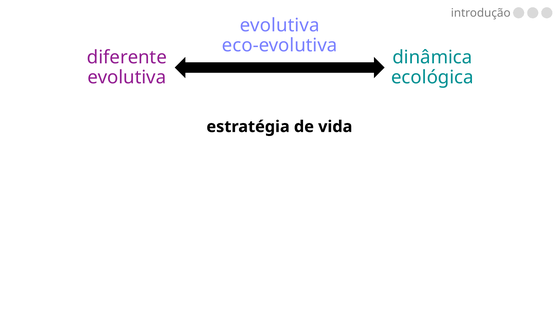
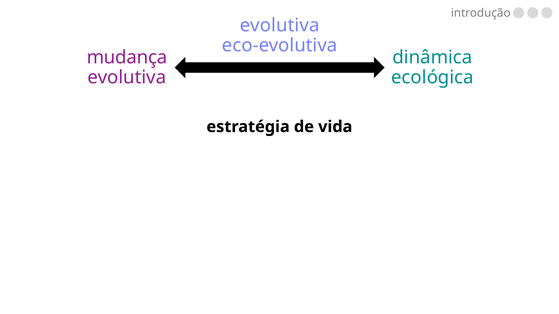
diferente: diferente -> mudança
